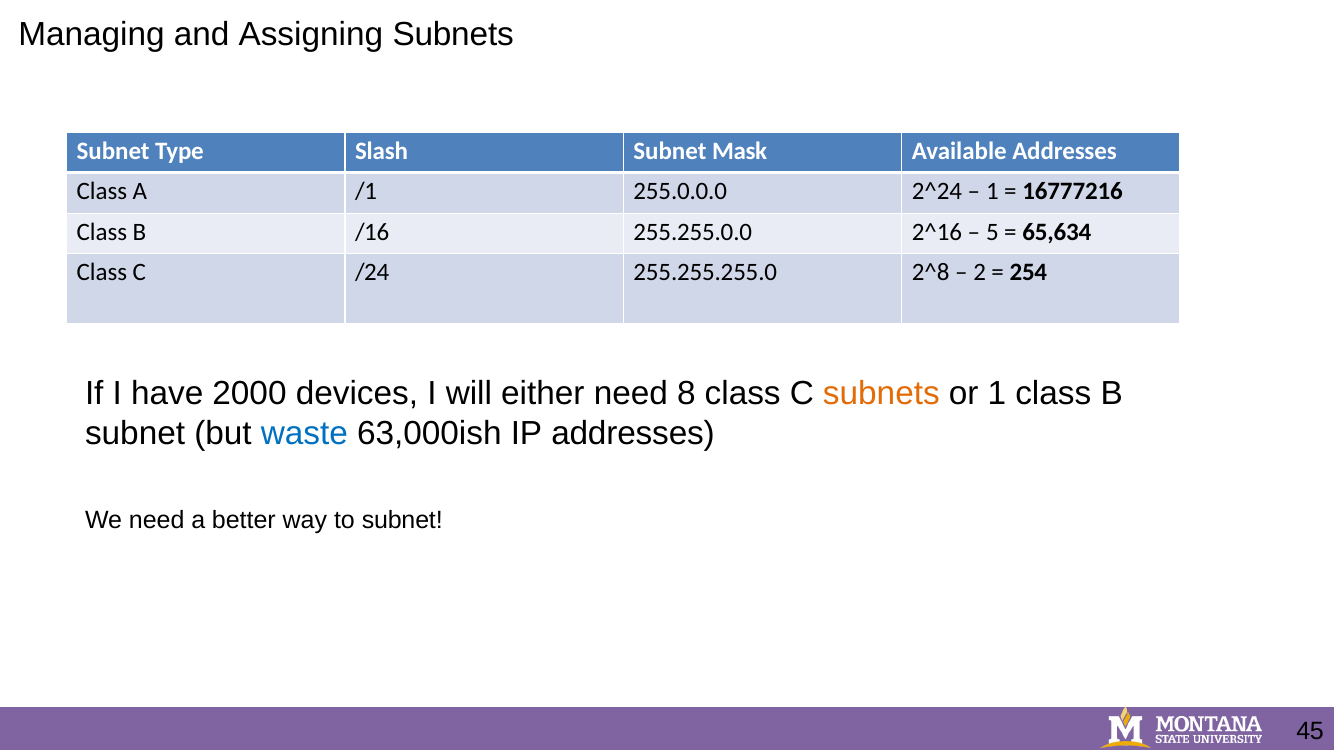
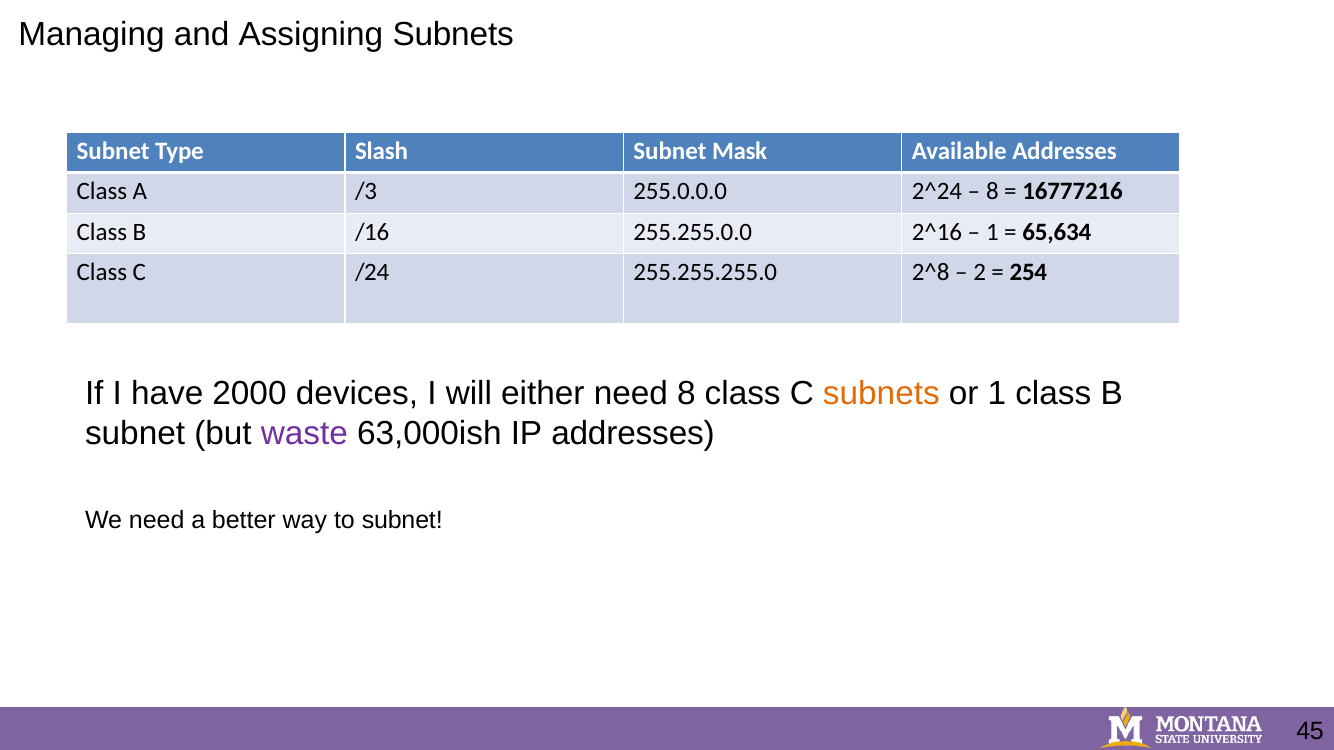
/1: /1 -> /3
1 at (992, 192): 1 -> 8
5 at (992, 232): 5 -> 1
waste colour: blue -> purple
